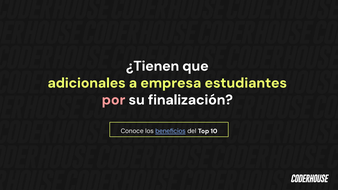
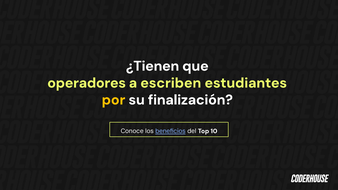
adicionales: adicionales -> operadores
empresa: empresa -> escriben
por colour: pink -> yellow
